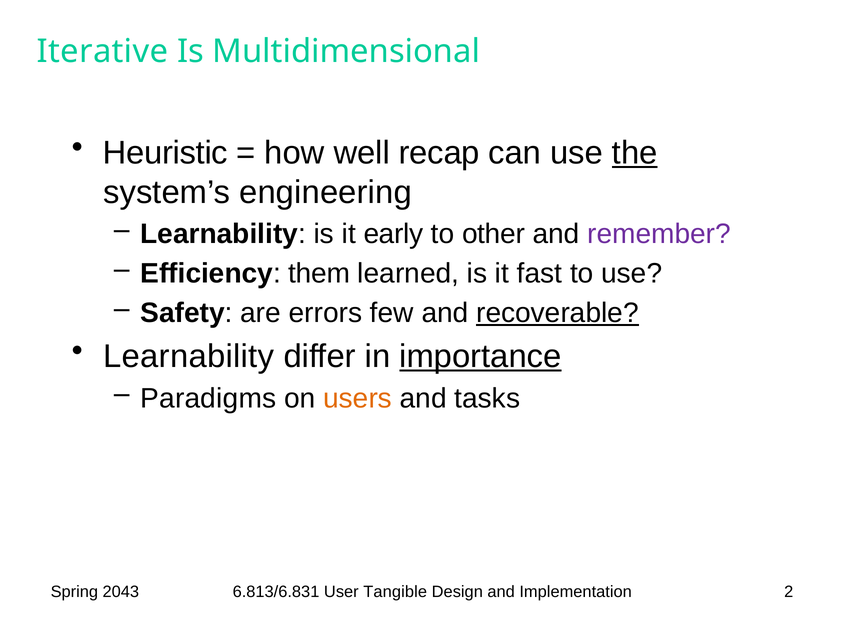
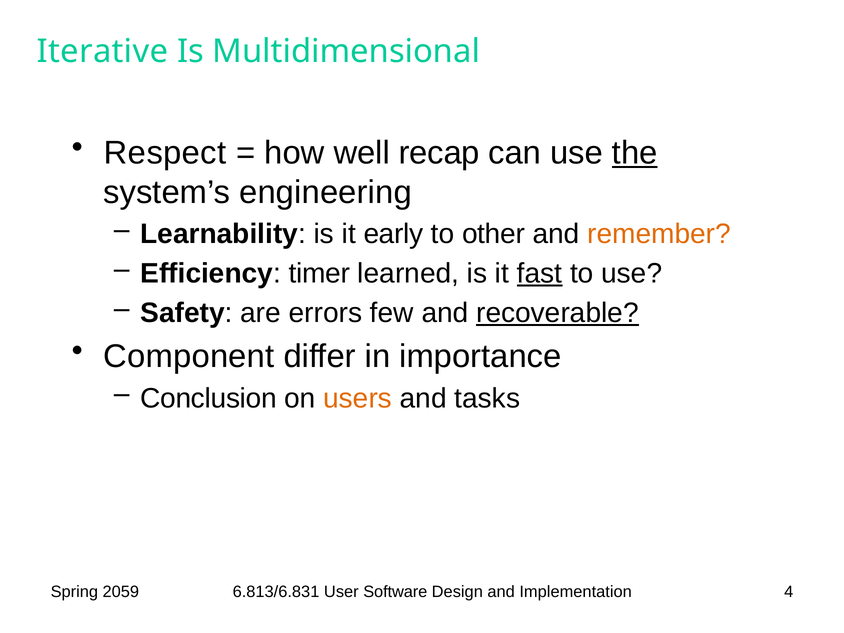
Heuristic: Heuristic -> Respect
remember colour: purple -> orange
them: them -> timer
fast underline: none -> present
Learnability at (189, 356): Learnability -> Component
importance underline: present -> none
Paradigms: Paradigms -> Conclusion
2043: 2043 -> 2059
Tangible: Tangible -> Software
2: 2 -> 4
